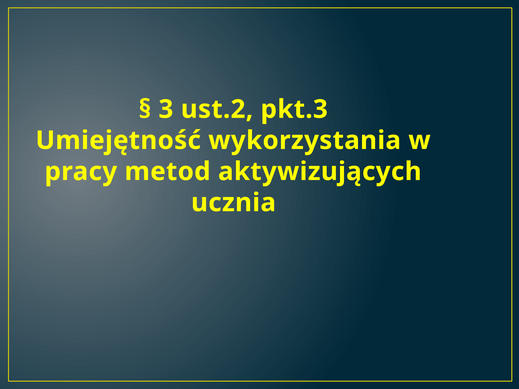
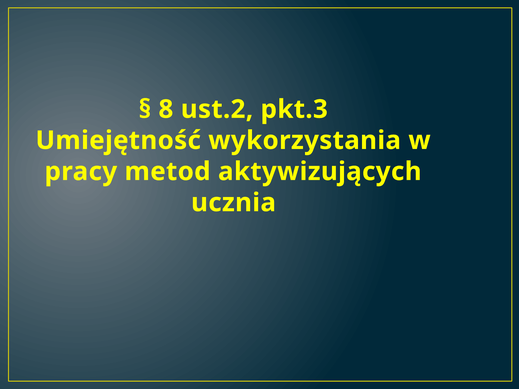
3: 3 -> 8
